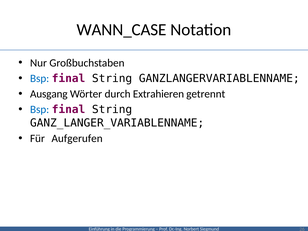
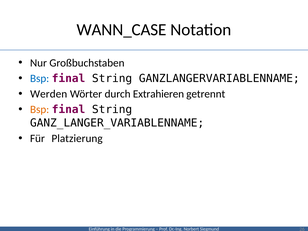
Ausgang: Ausgang -> Werden
Bsp at (40, 110) colour: blue -> orange
Aufgerufen: Aufgerufen -> Platzierung
